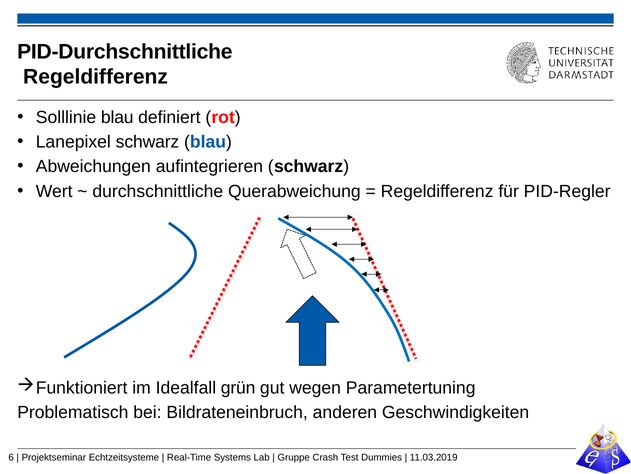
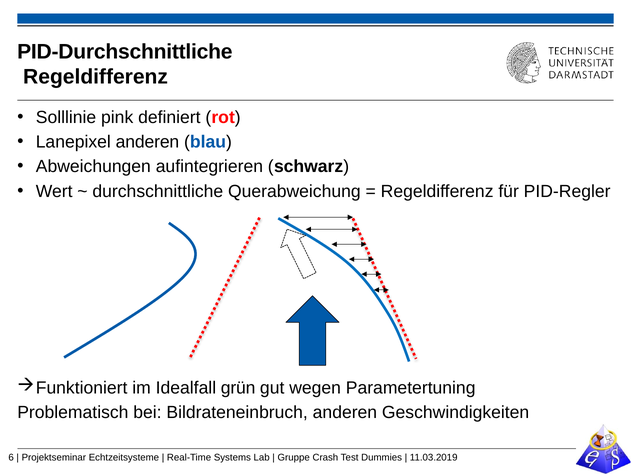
Solllinie blau: blau -> pink
Lanepixel schwarz: schwarz -> anderen
